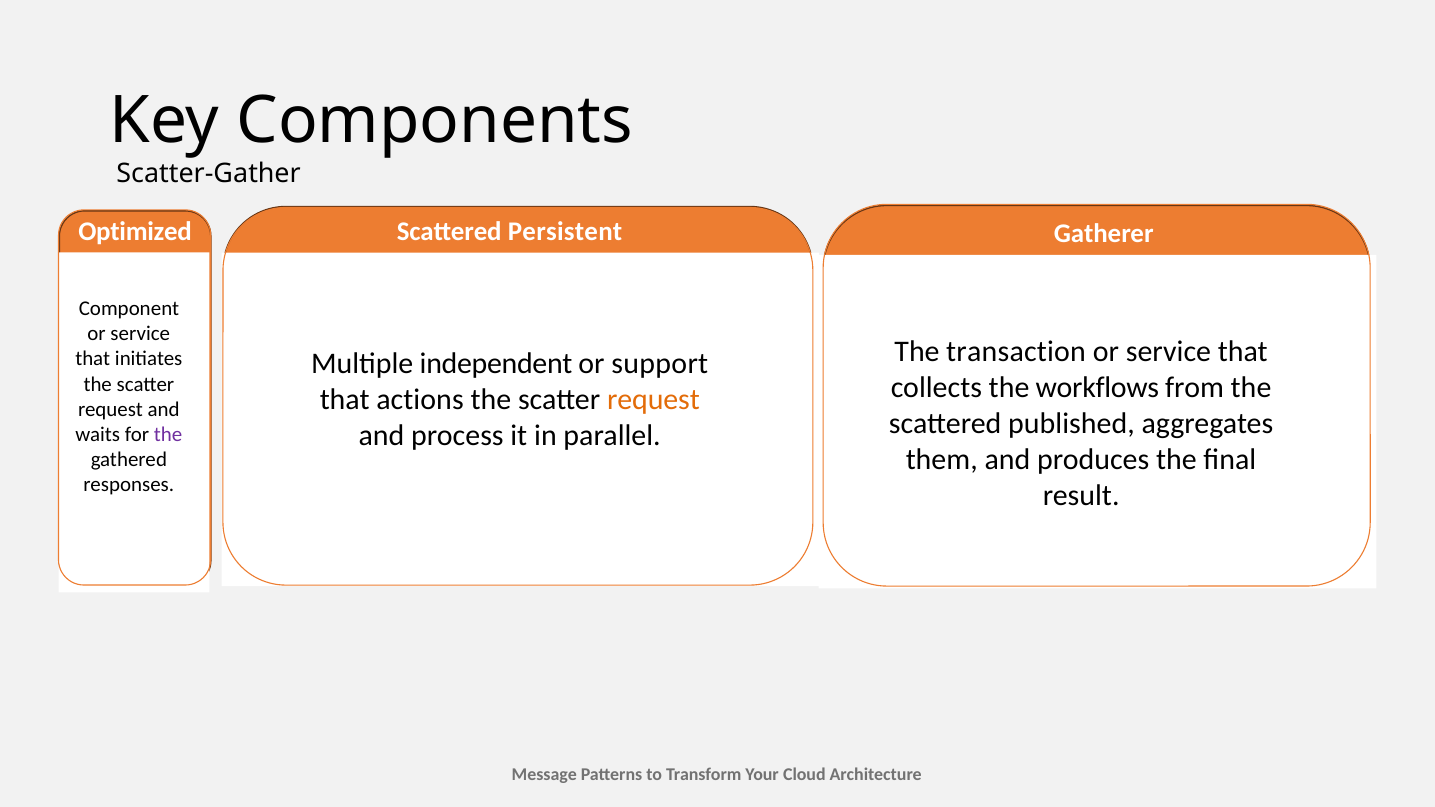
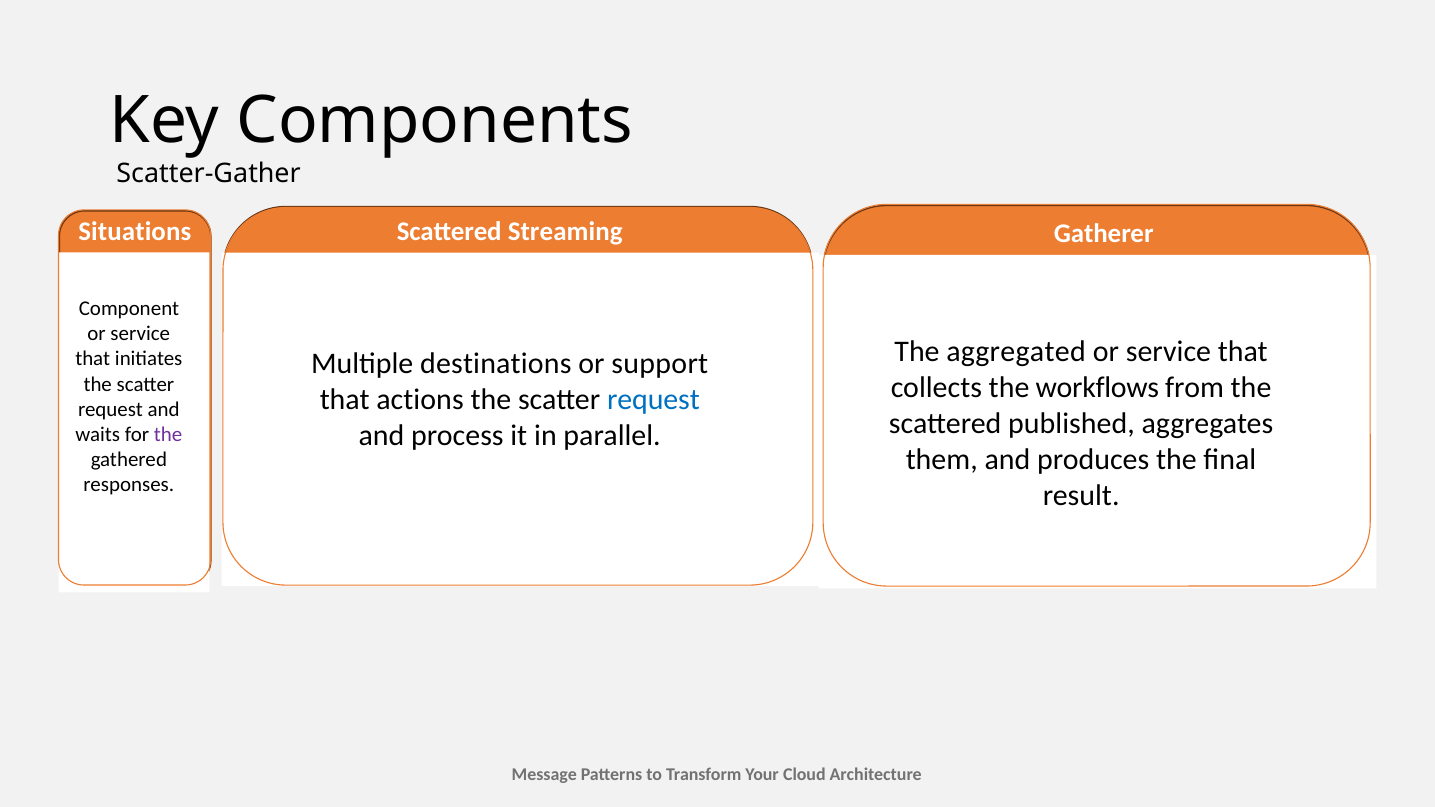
Optimized: Optimized -> Situations
Persistent: Persistent -> Streaming
transaction: transaction -> aggregated
independent: independent -> destinations
request at (653, 400) colour: orange -> blue
